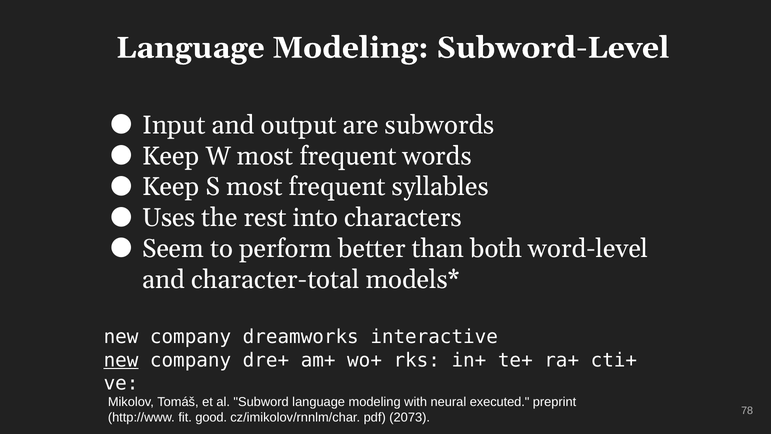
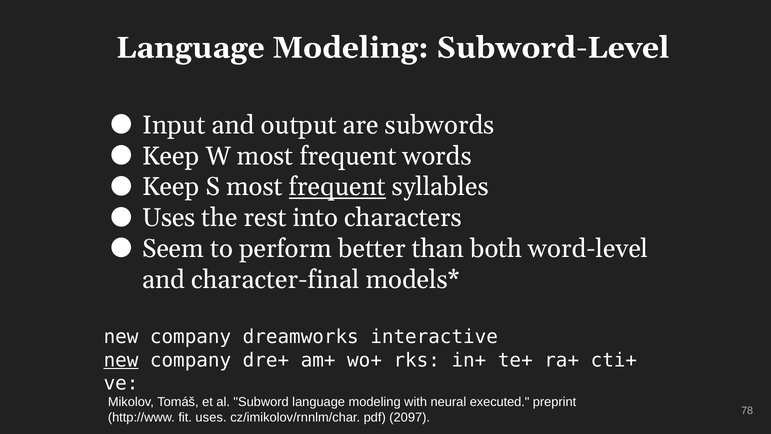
frequent at (337, 187) underline: none -> present
character-total: character-total -> character-final
fit good: good -> uses
2073: 2073 -> 2097
